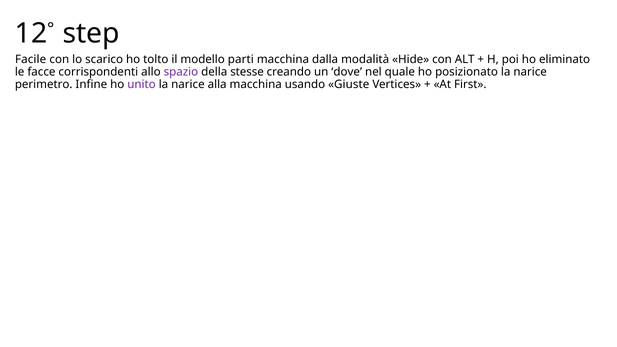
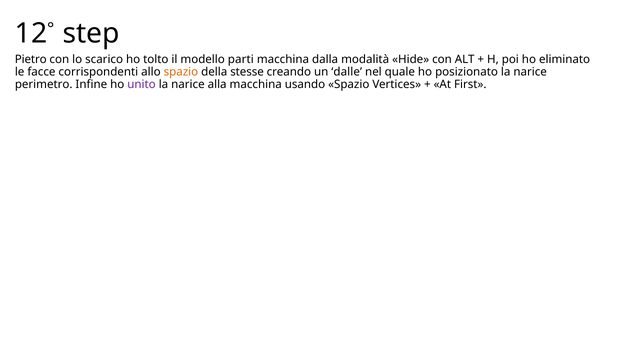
Facile: Facile -> Pietro
spazio at (181, 72) colour: purple -> orange
dove: dove -> dalle
usando Giuste: Giuste -> Spazio
